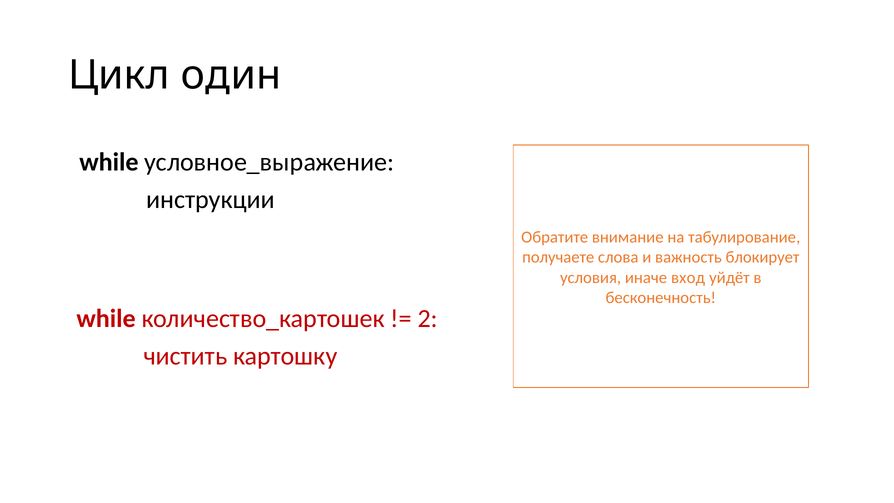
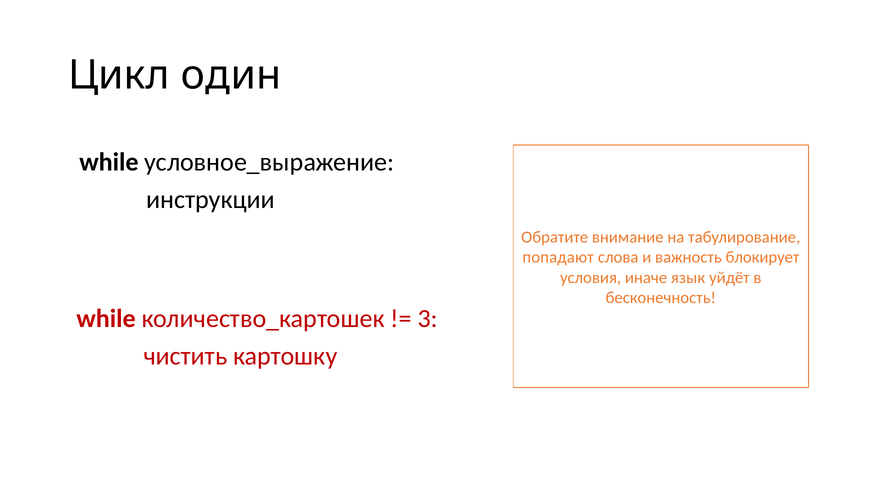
получаете: получаете -> попадают
вход: вход -> язык
2: 2 -> 3
